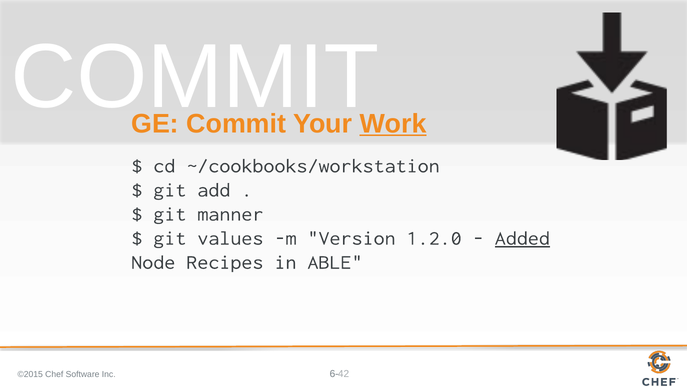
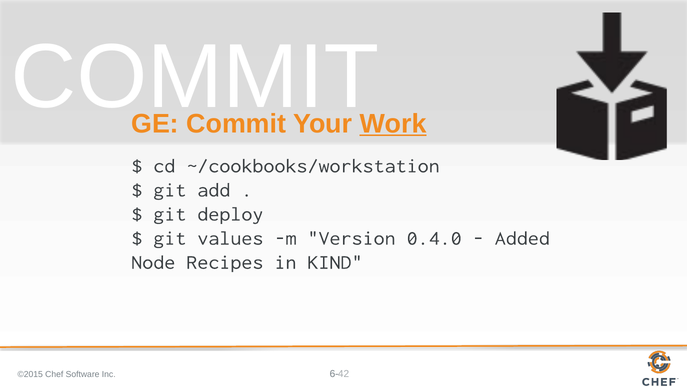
manner: manner -> deploy
1.2.0: 1.2.0 -> 0.4.0
Added underline: present -> none
ABLE: ABLE -> KIND
